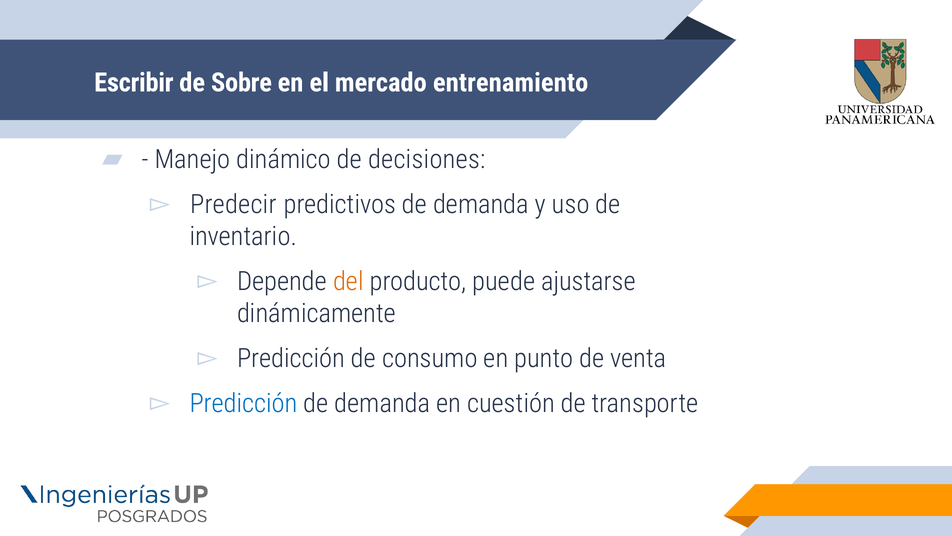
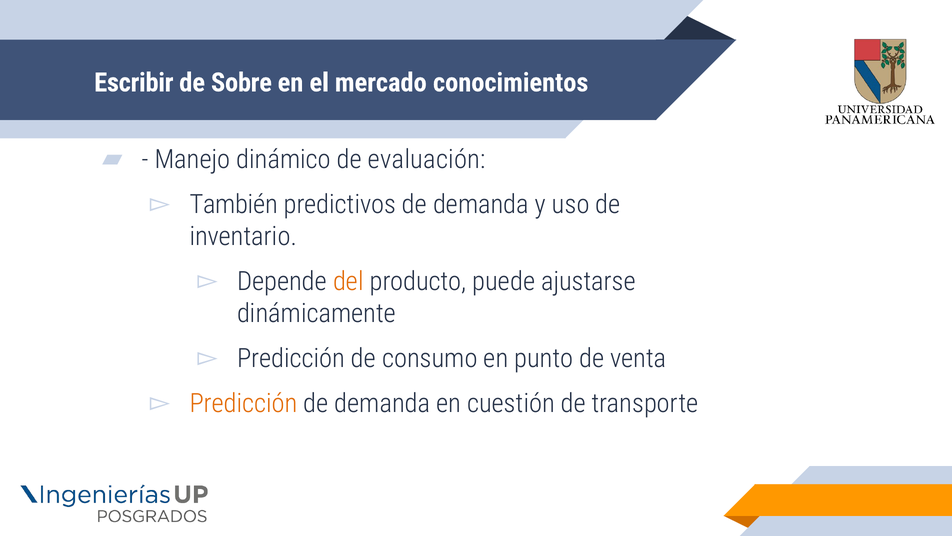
entrenamiento: entrenamiento -> conocimientos
decisiones: decisiones -> evaluación
Predecir: Predecir -> También
Predicción at (243, 403) colour: blue -> orange
